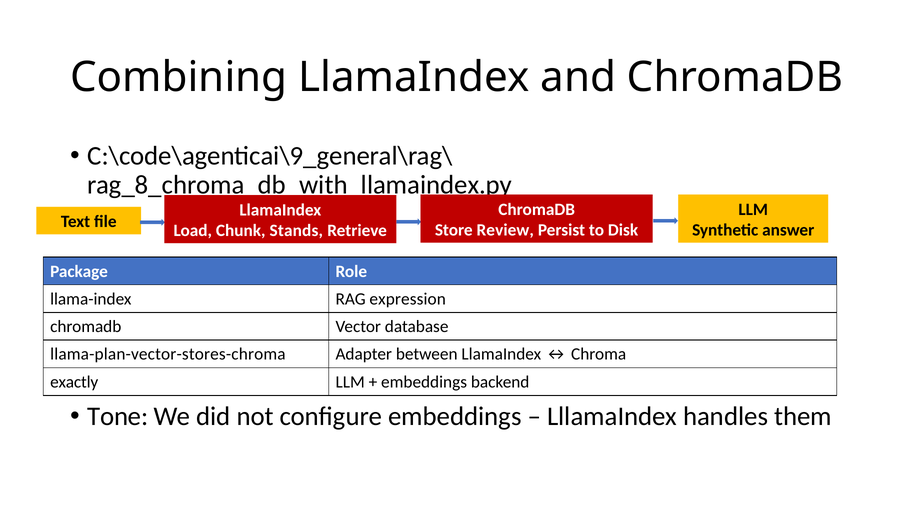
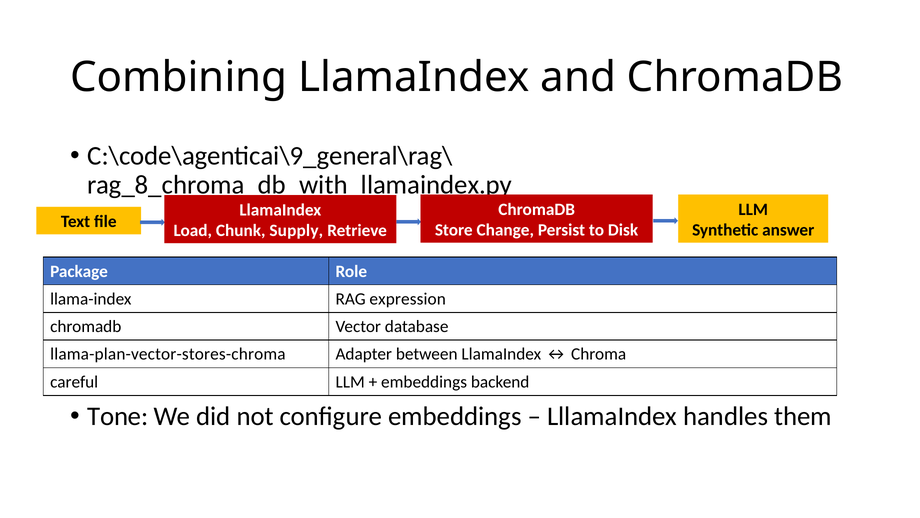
Review: Review -> Change
Stands: Stands -> Supply
exactly: exactly -> careful
